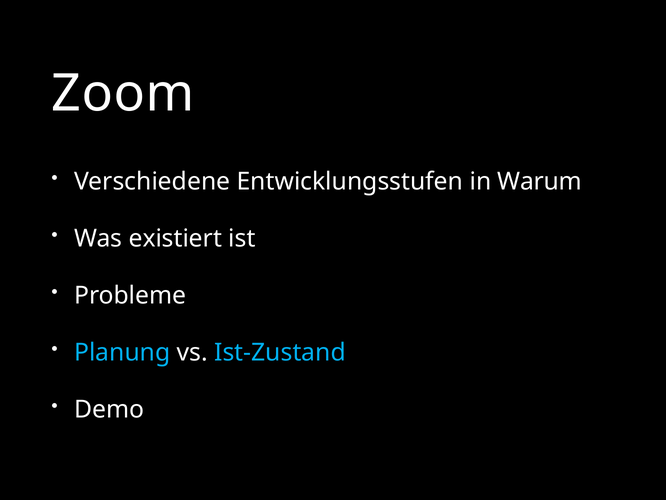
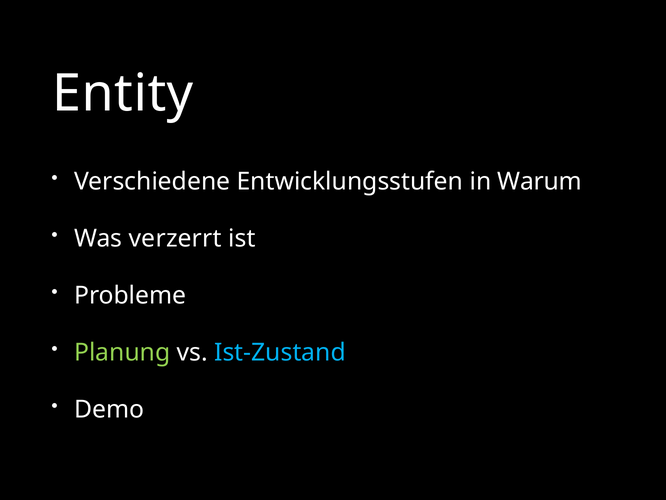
Zoom: Zoom -> Entity
existiert: existiert -> verzerrt
Planung colour: light blue -> light green
